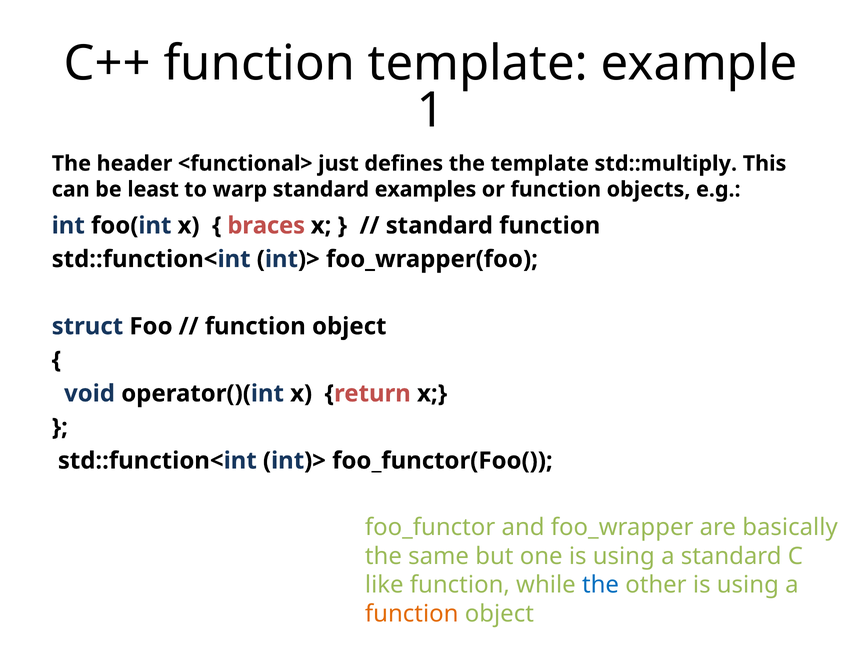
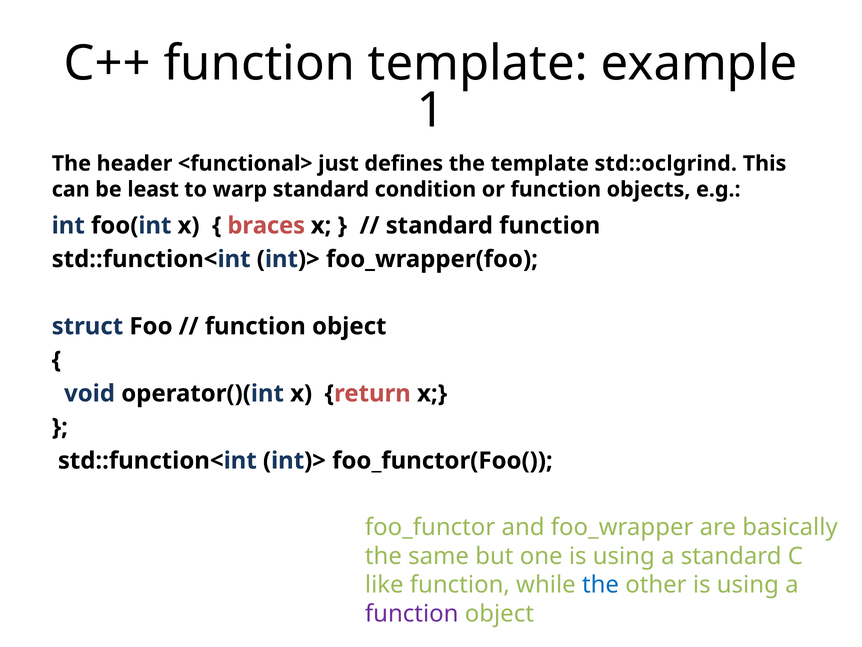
std::multiply: std::multiply -> std::oclgrind
examples: examples -> condition
function at (412, 613) colour: orange -> purple
